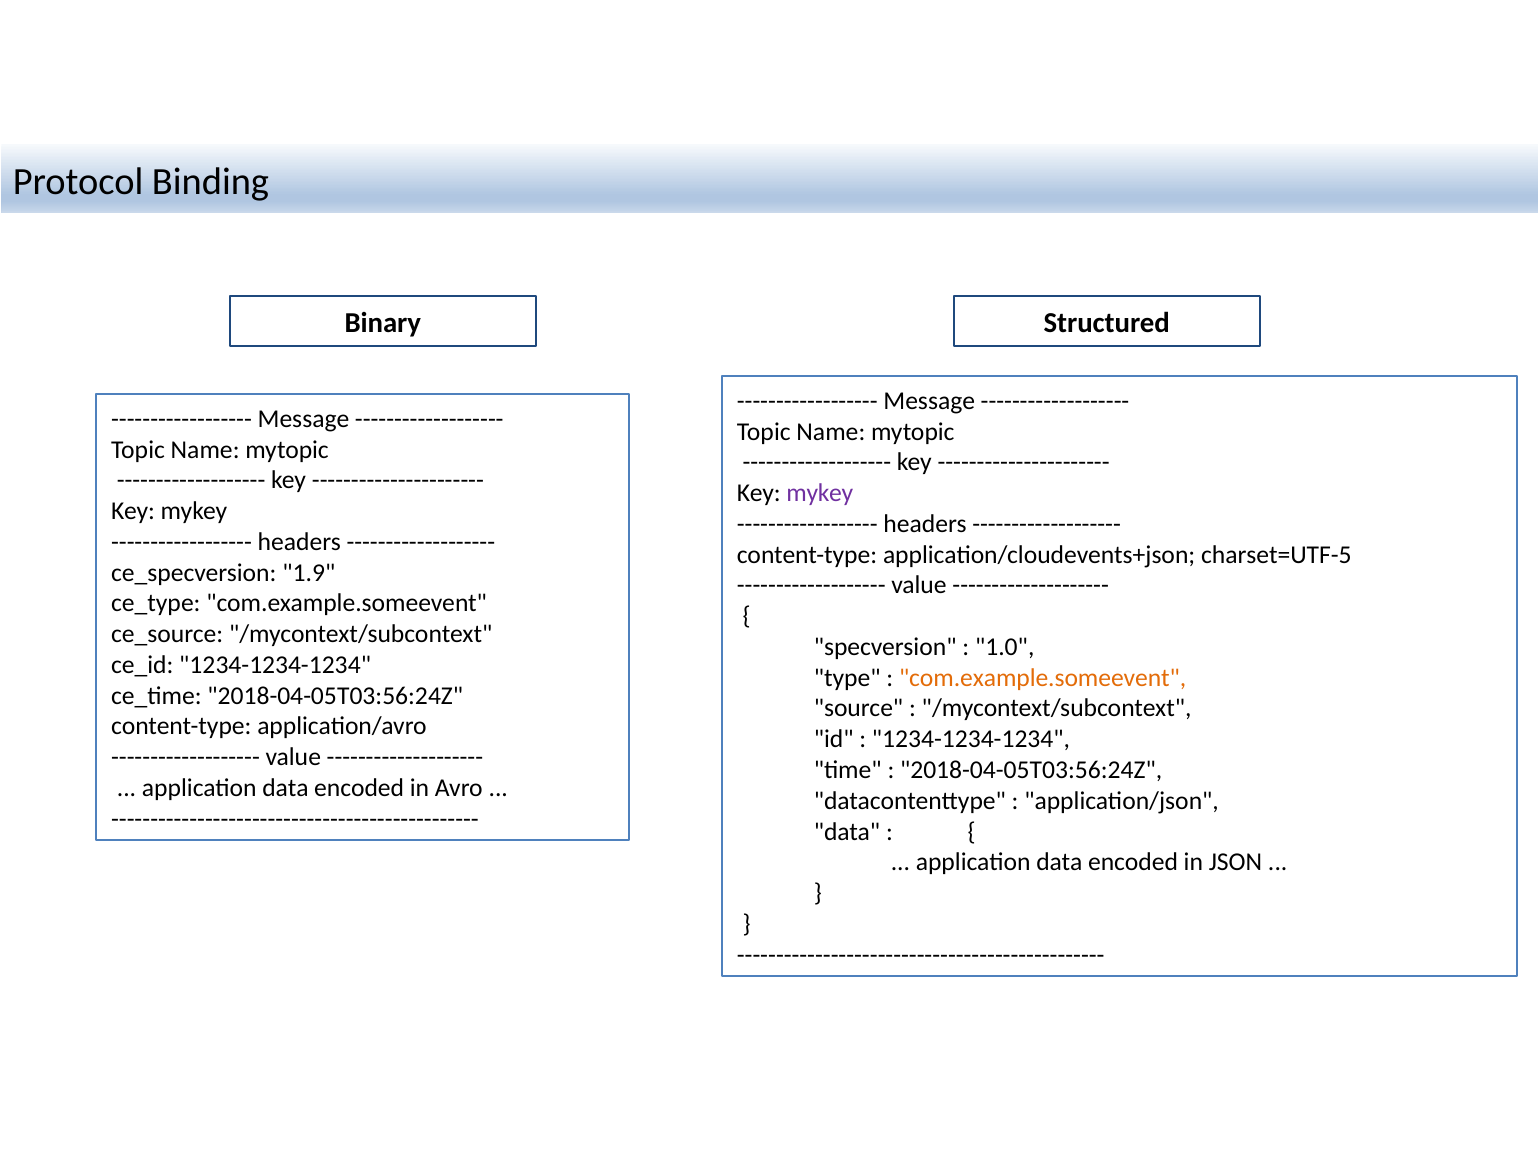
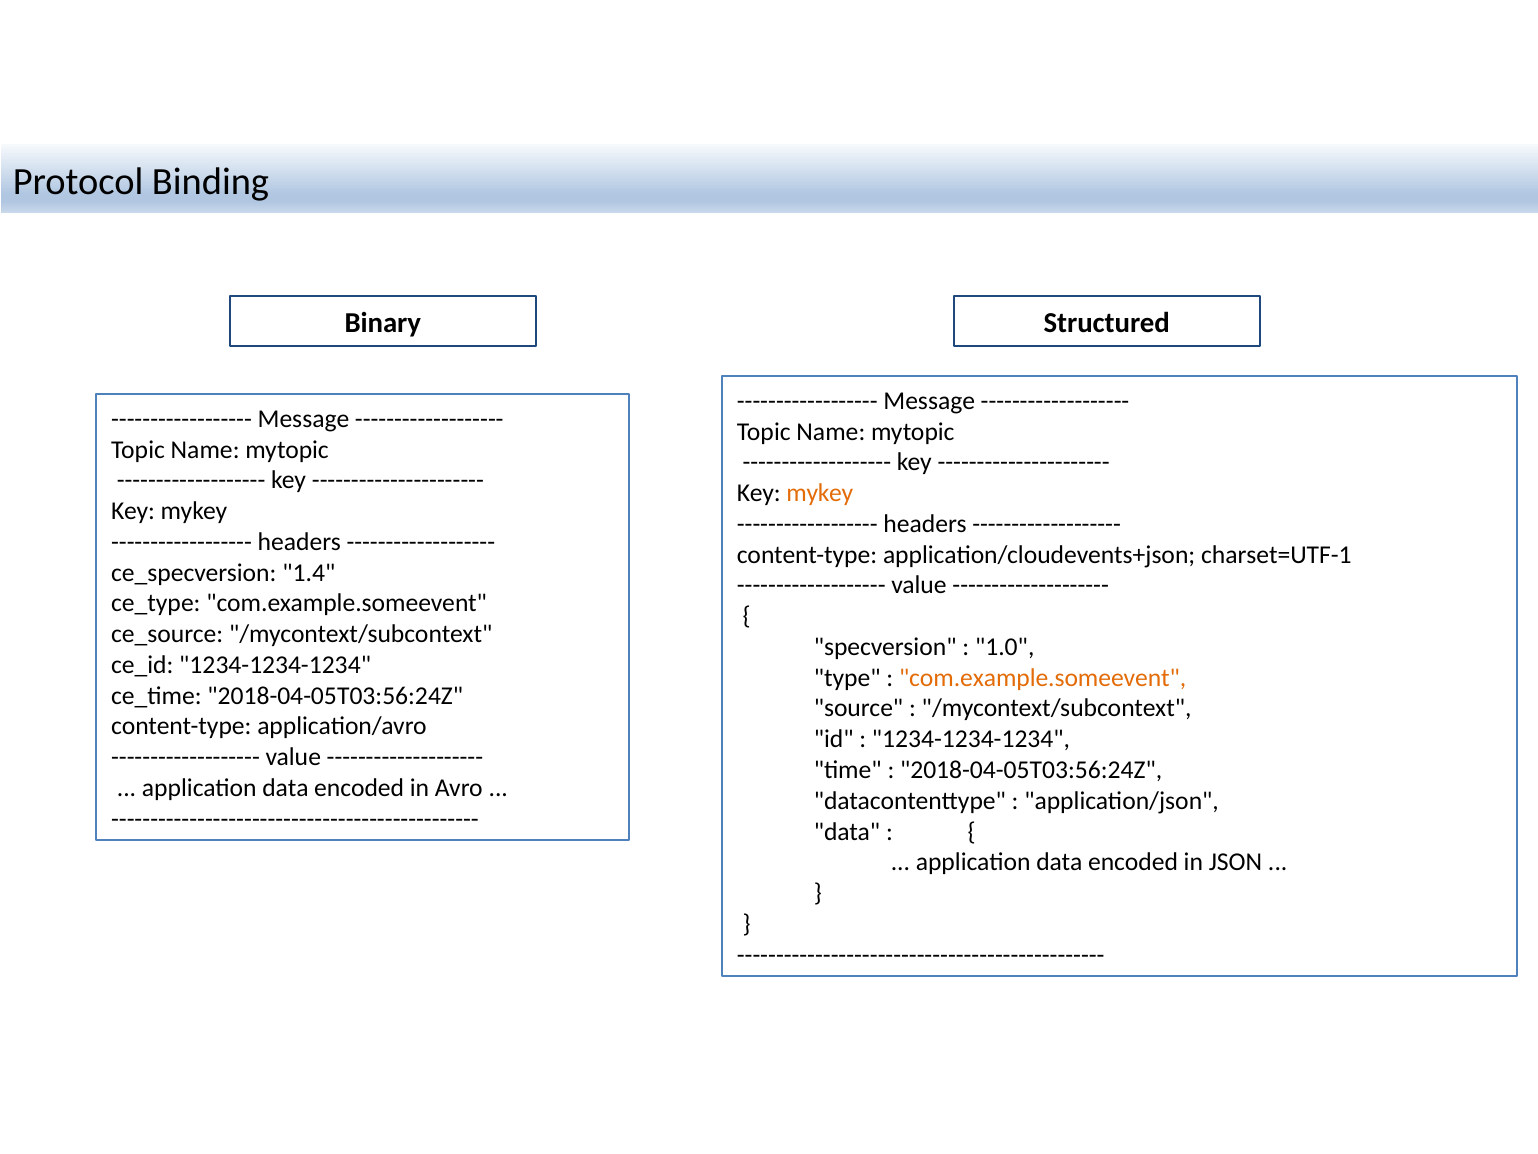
mykey at (820, 493) colour: purple -> orange
charset=UTF-5: charset=UTF-5 -> charset=UTF-1
1.9: 1.9 -> 1.4
